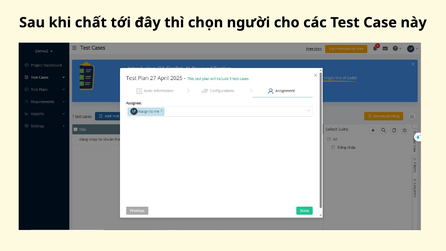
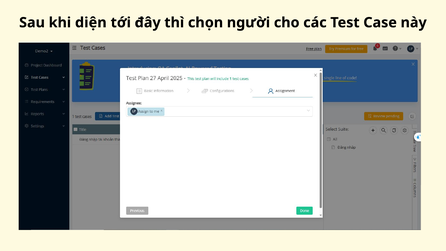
chất: chất -> diện
